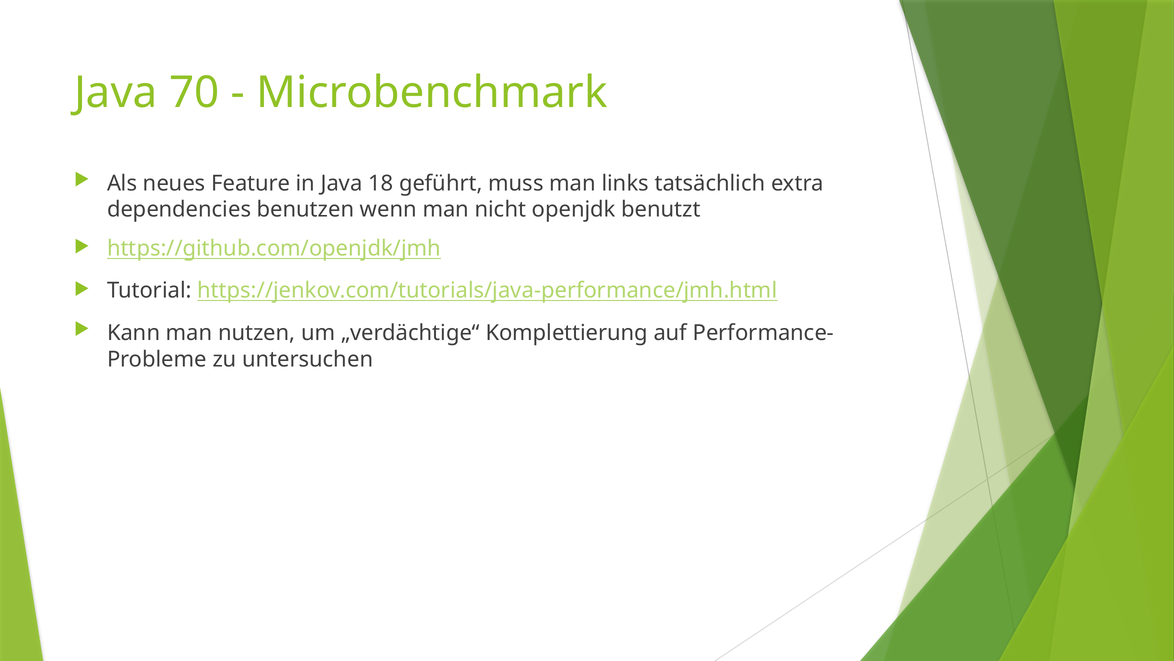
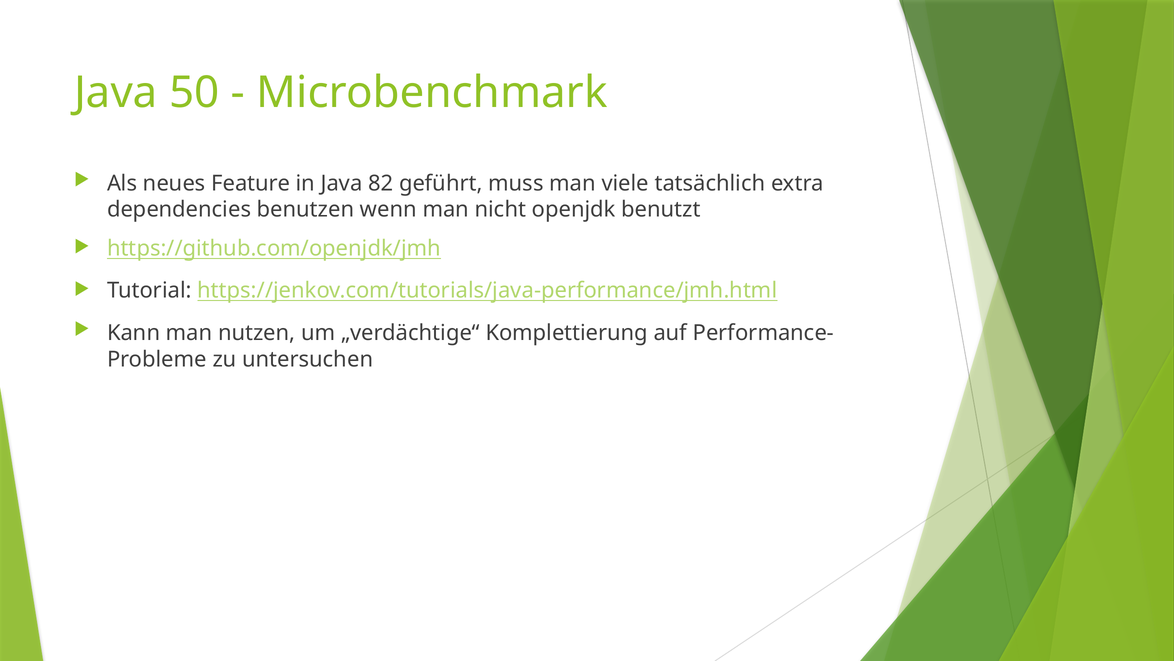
70: 70 -> 50
18: 18 -> 82
links: links -> viele
